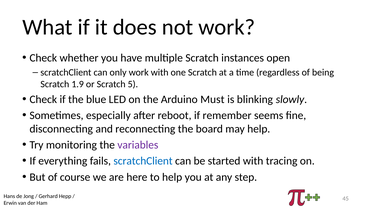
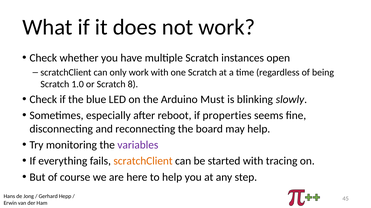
1.9: 1.9 -> 1.0
5: 5 -> 8
remember: remember -> properties
scratchClient at (143, 162) colour: blue -> orange
